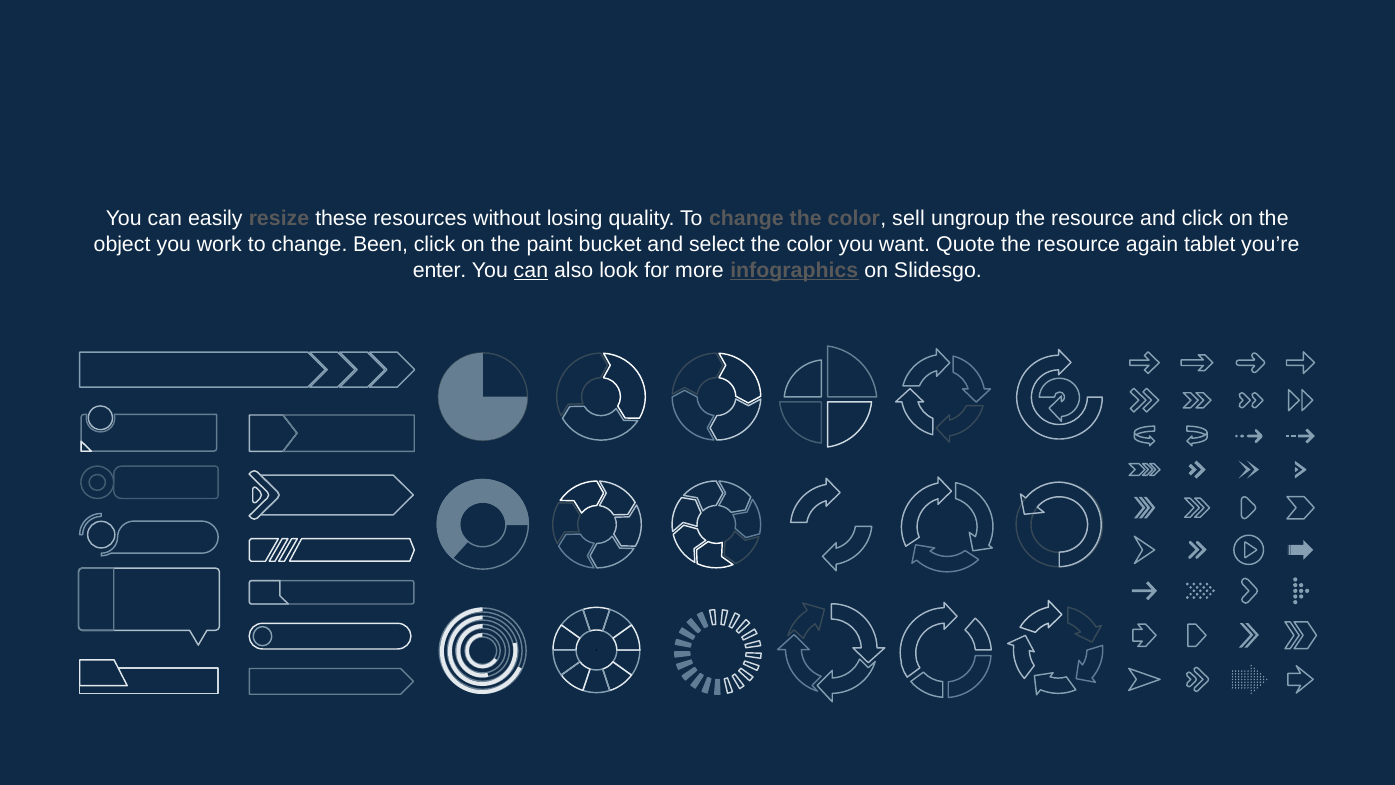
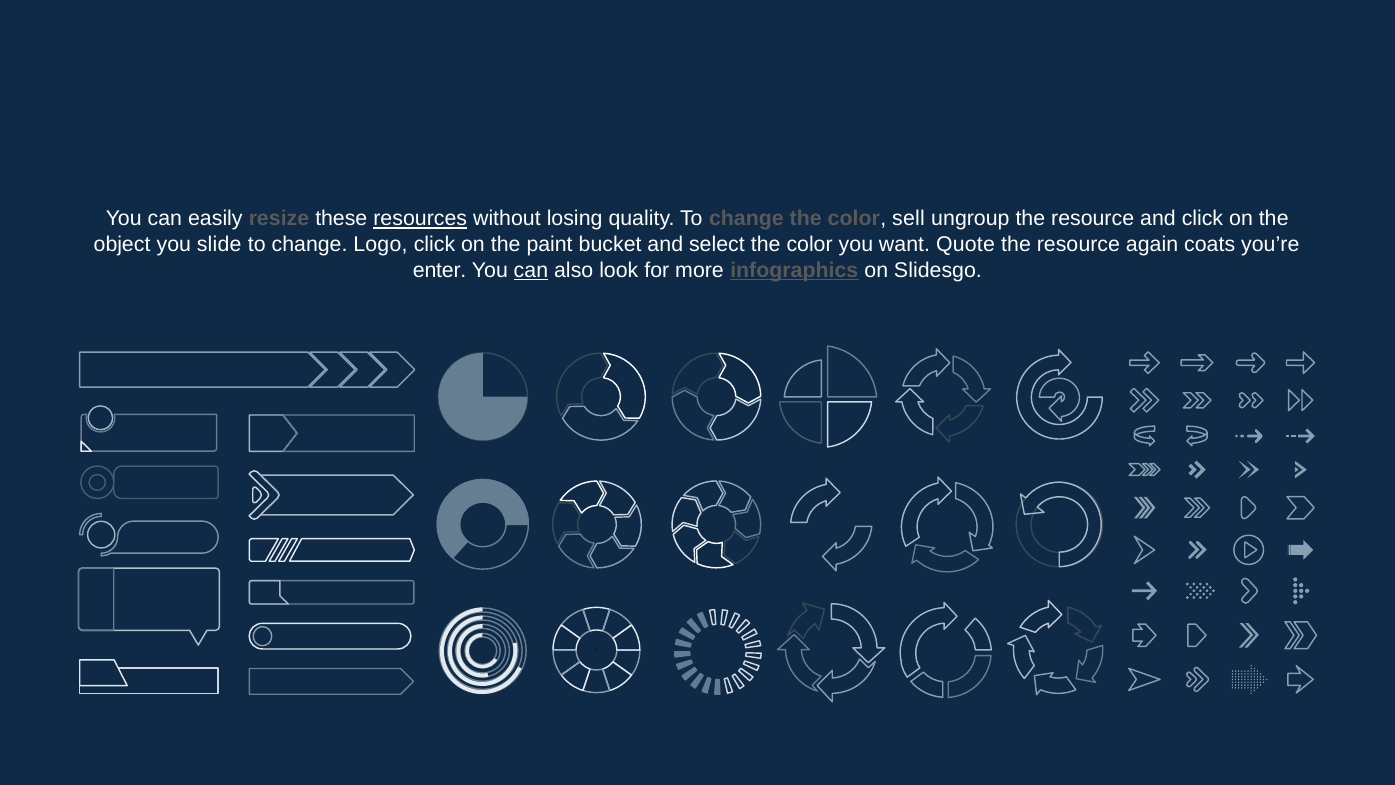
resources at (420, 219) underline: none -> present
work: work -> slide
Been: Been -> Logo
tablet: tablet -> coats
